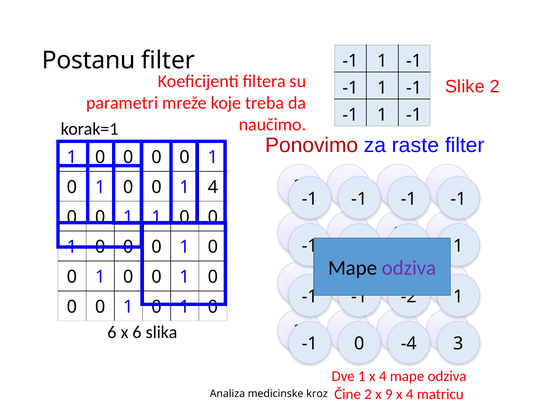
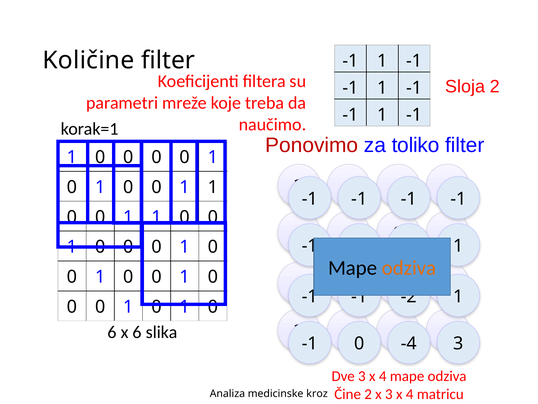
Postanu: Postanu -> Količine
Slike: Slike -> Sloja
raste: raste -> toliko
4 at (213, 187): 4 -> 1
odziva at (409, 268) colour: purple -> orange
Dve 1: 1 -> 3
x 9: 9 -> 3
